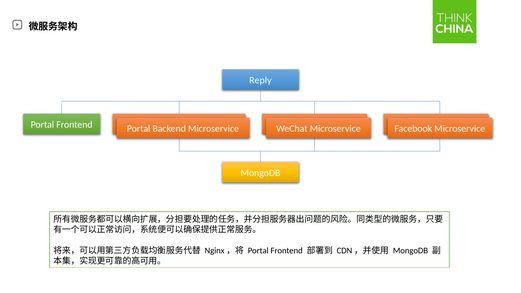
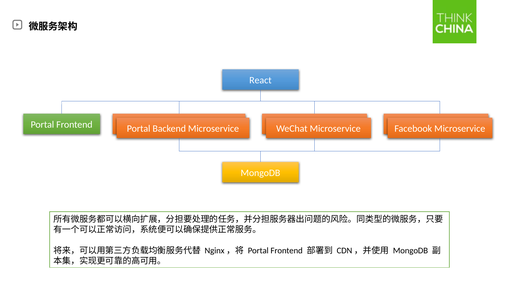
Reply: Reply -> React
